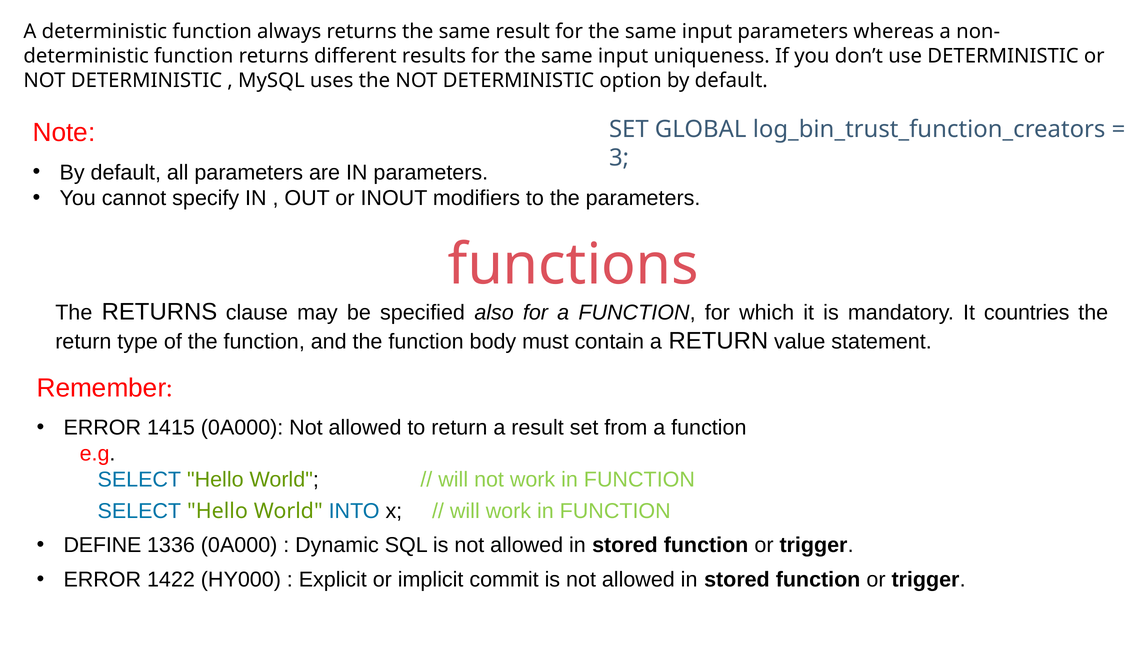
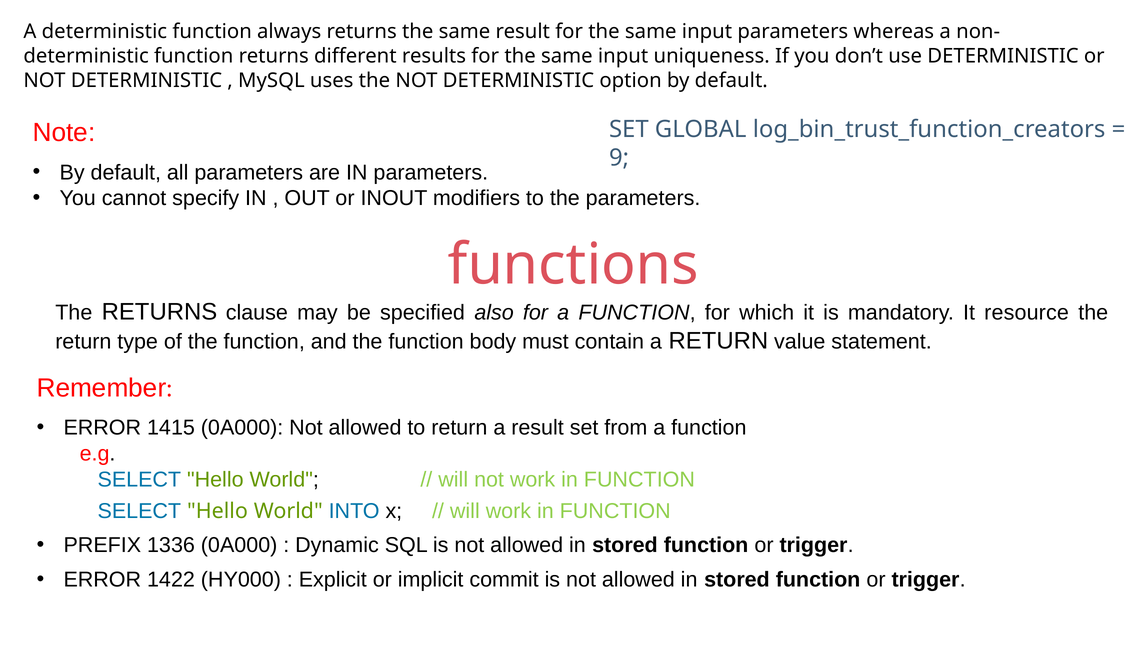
3: 3 -> 9
countries: countries -> resource
DEFINE: DEFINE -> PREFIX
